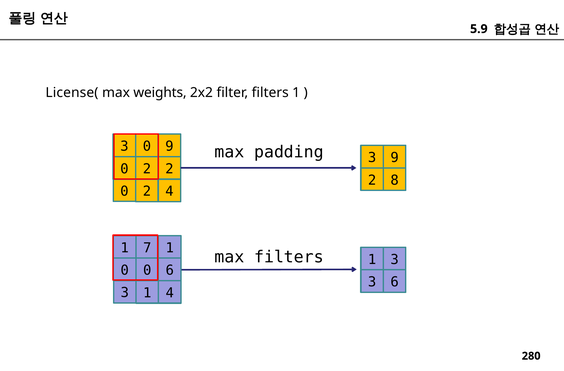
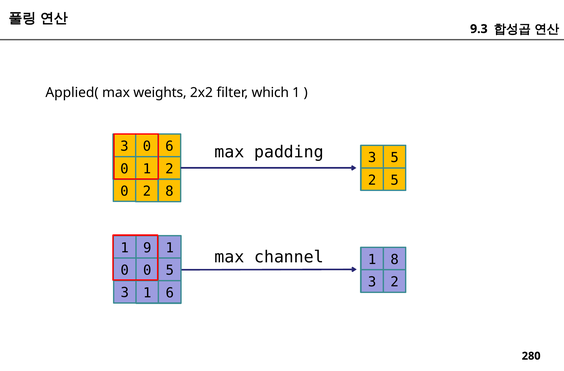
5.9: 5.9 -> 9.3
License(: License( -> Applied(
filter filters: filters -> which
0 9: 9 -> 6
3 9: 9 -> 5
0 2: 2 -> 1
2 8: 8 -> 5
2 4: 4 -> 8
7: 7 -> 9
max filters: filters -> channel
1 3: 3 -> 8
0 6: 6 -> 5
3 6: 6 -> 2
1 4: 4 -> 6
